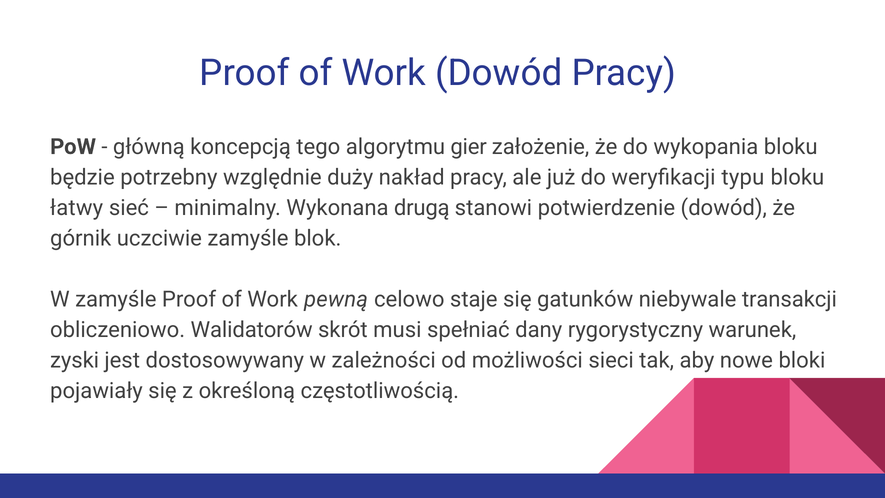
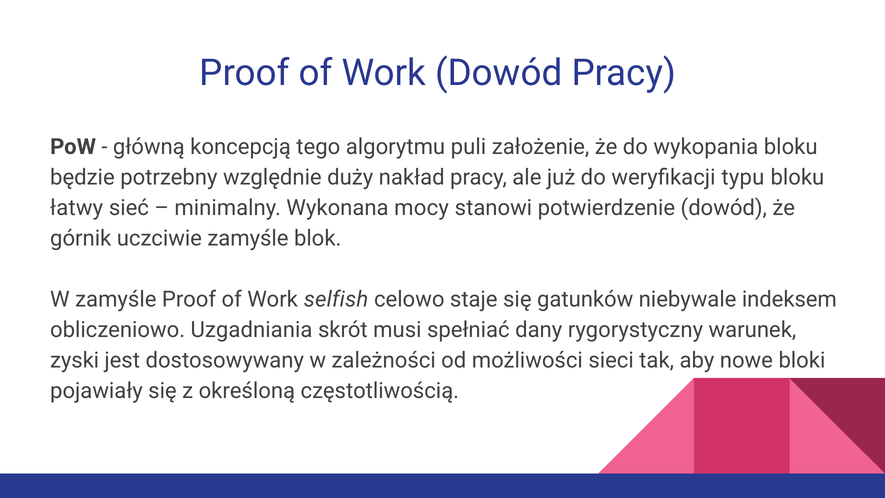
gier: gier -> puli
drugą: drugą -> mocy
pewną: pewną -> selfish
transakcji: transakcji -> indeksem
Walidatorów: Walidatorów -> Uzgadniania
